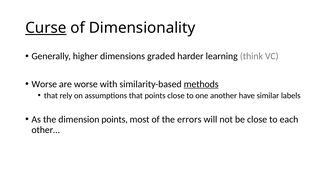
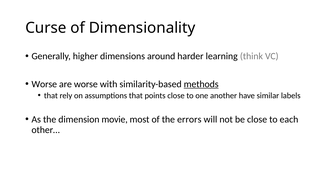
Curse underline: present -> none
graded: graded -> around
dimension points: points -> movie
